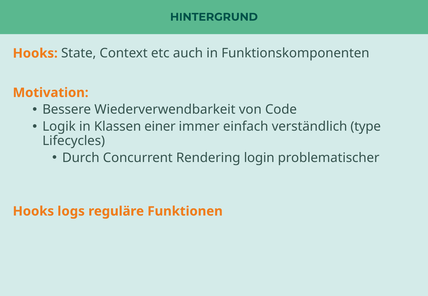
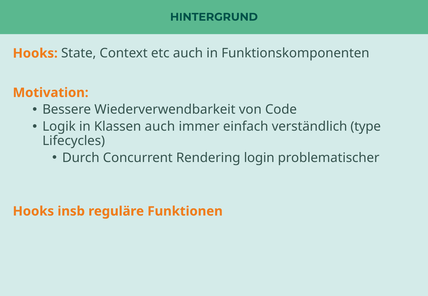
Klassen einer: einer -> auch
logs: logs -> insb
